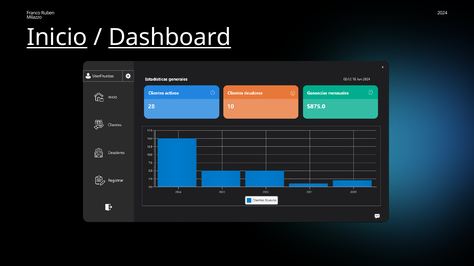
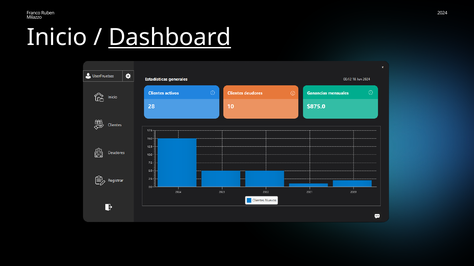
Inicio underline: present -> none
